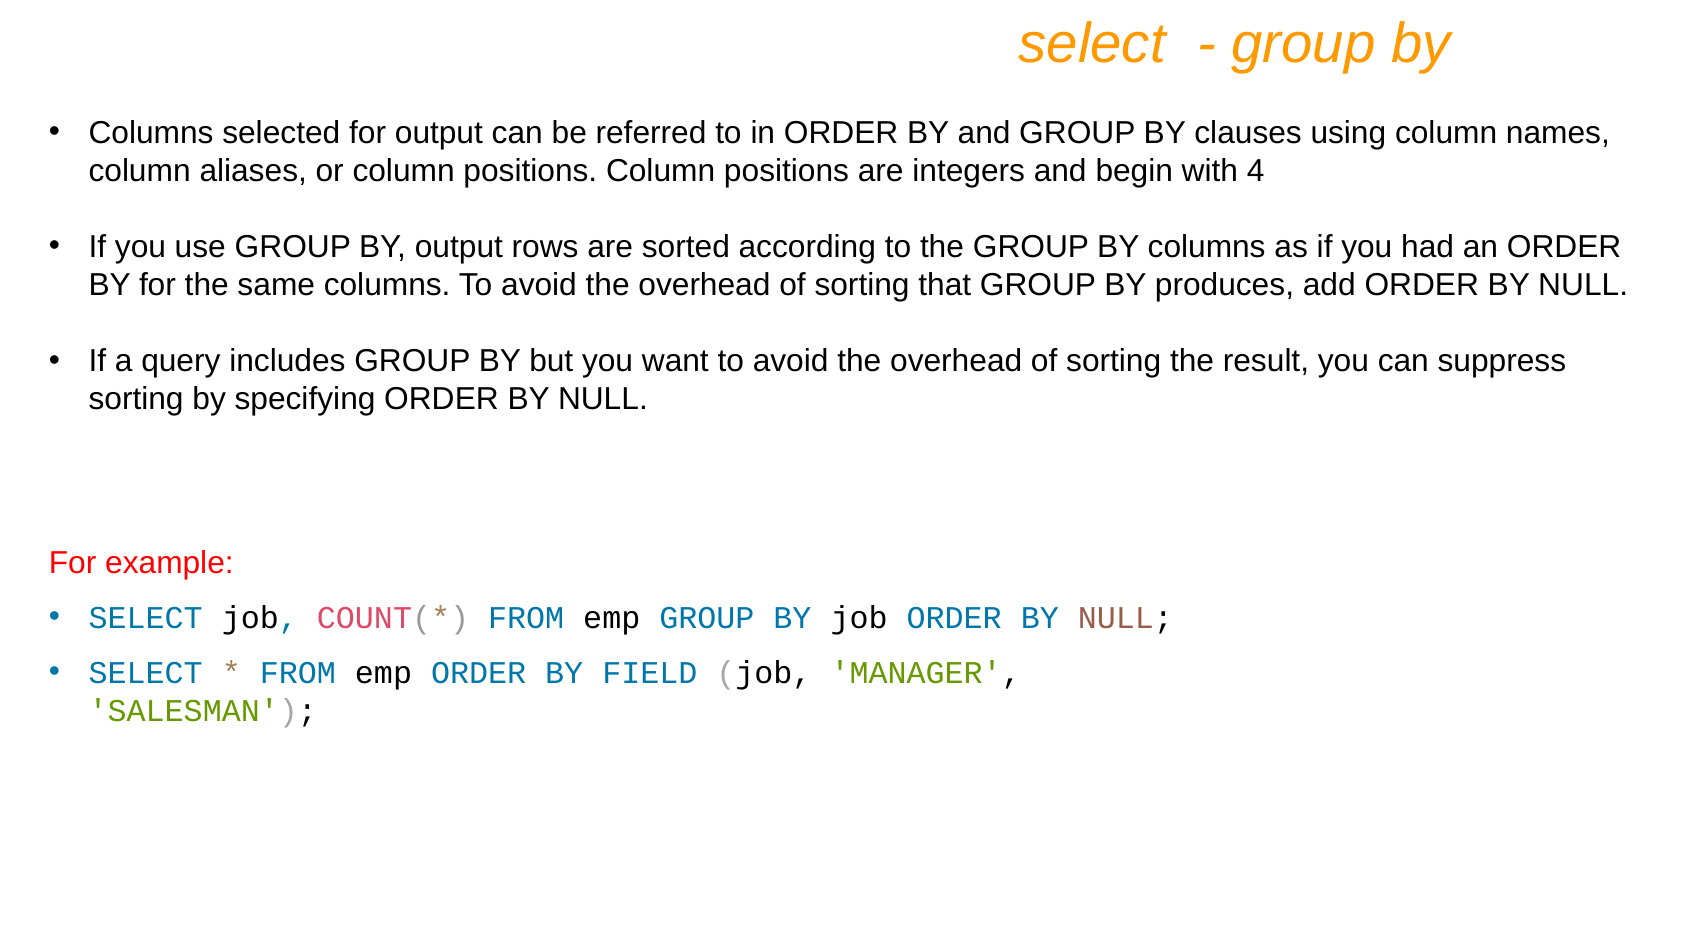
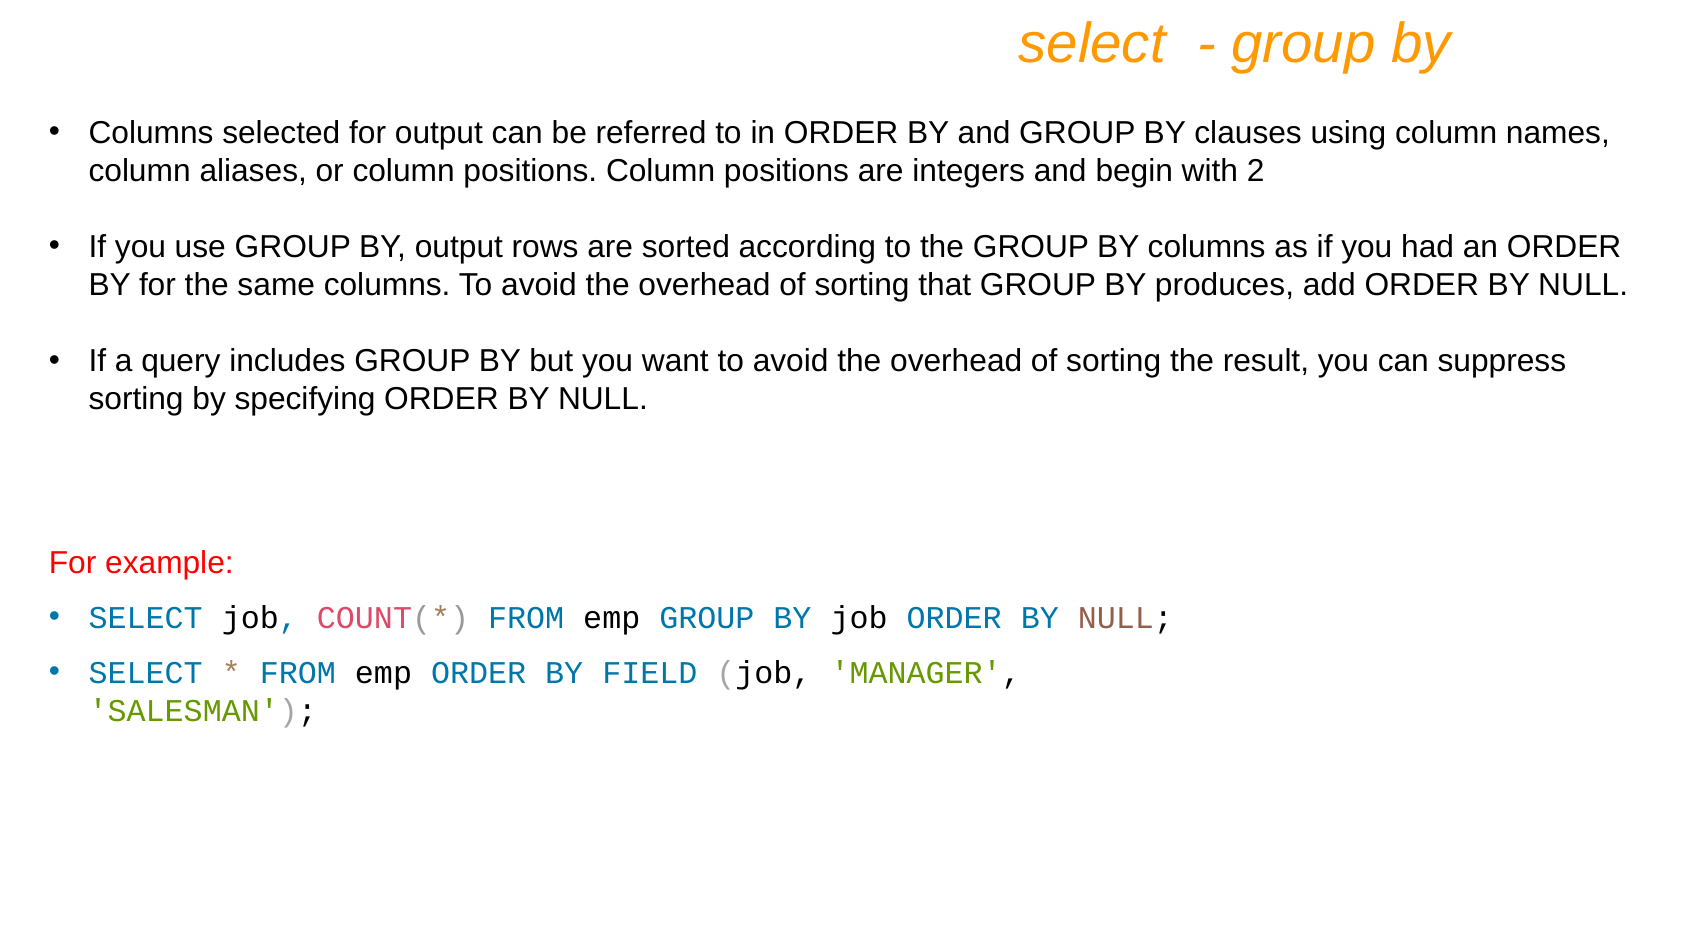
4: 4 -> 2
